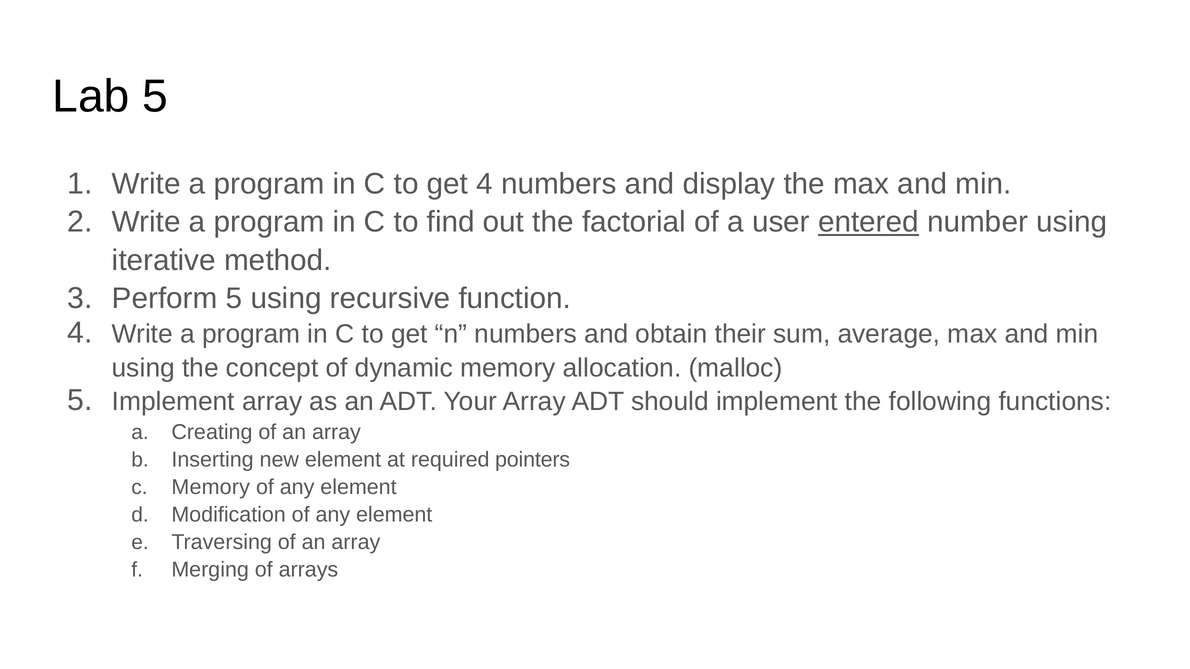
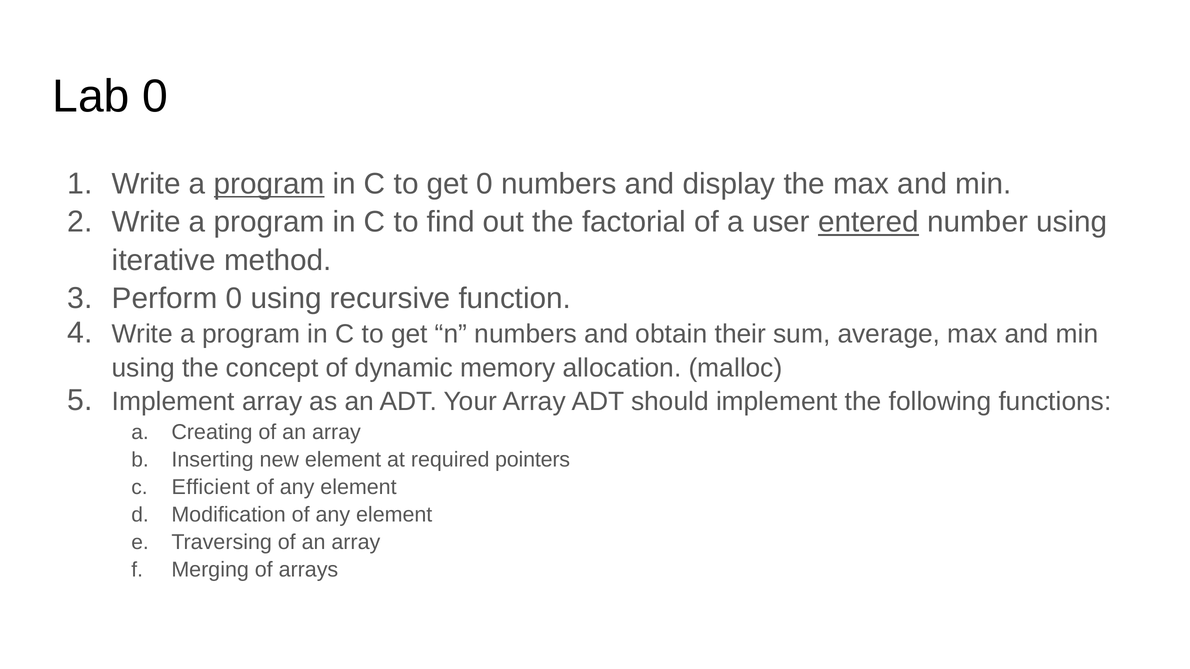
Lab 5: 5 -> 0
program at (269, 184) underline: none -> present
get 4: 4 -> 0
Perform 5: 5 -> 0
c Memory: Memory -> Efficient
